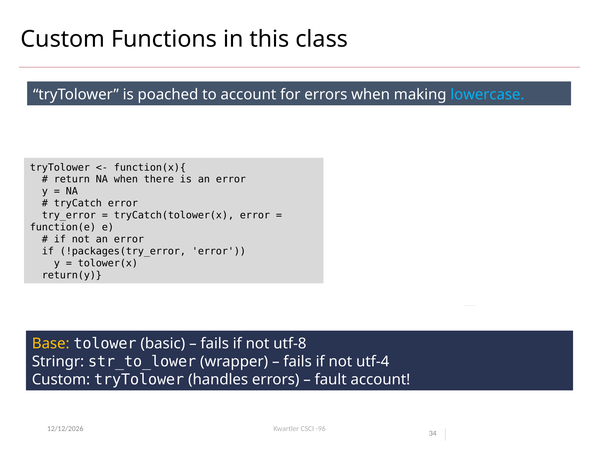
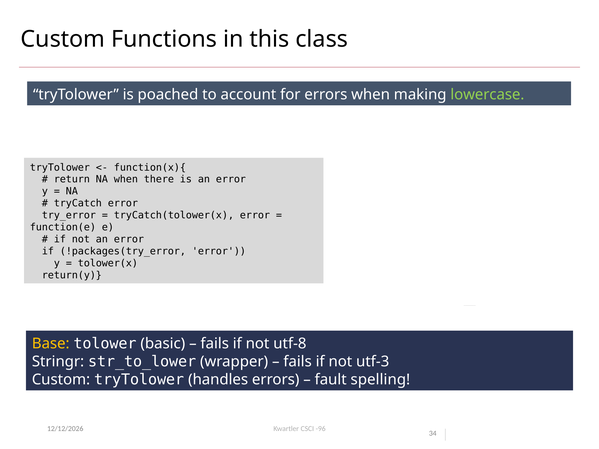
lowercase colour: light blue -> light green
utf-4: utf-4 -> utf-3
fault account: account -> spelling
